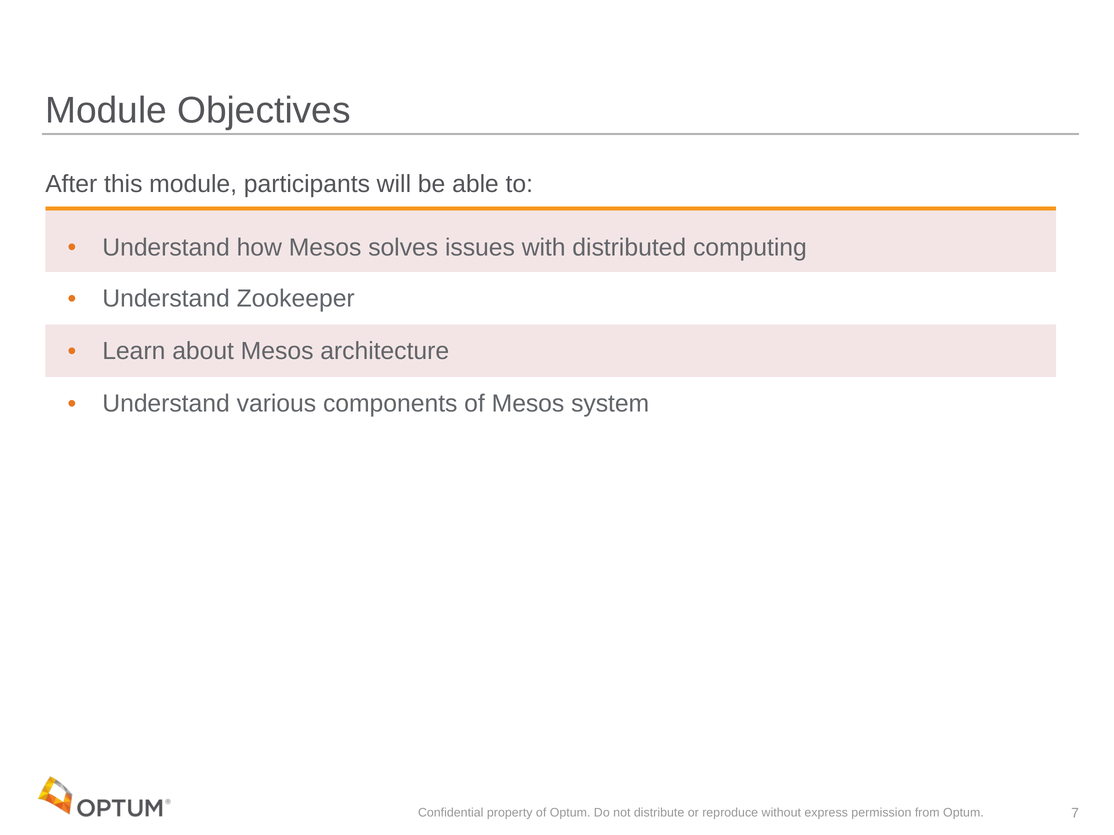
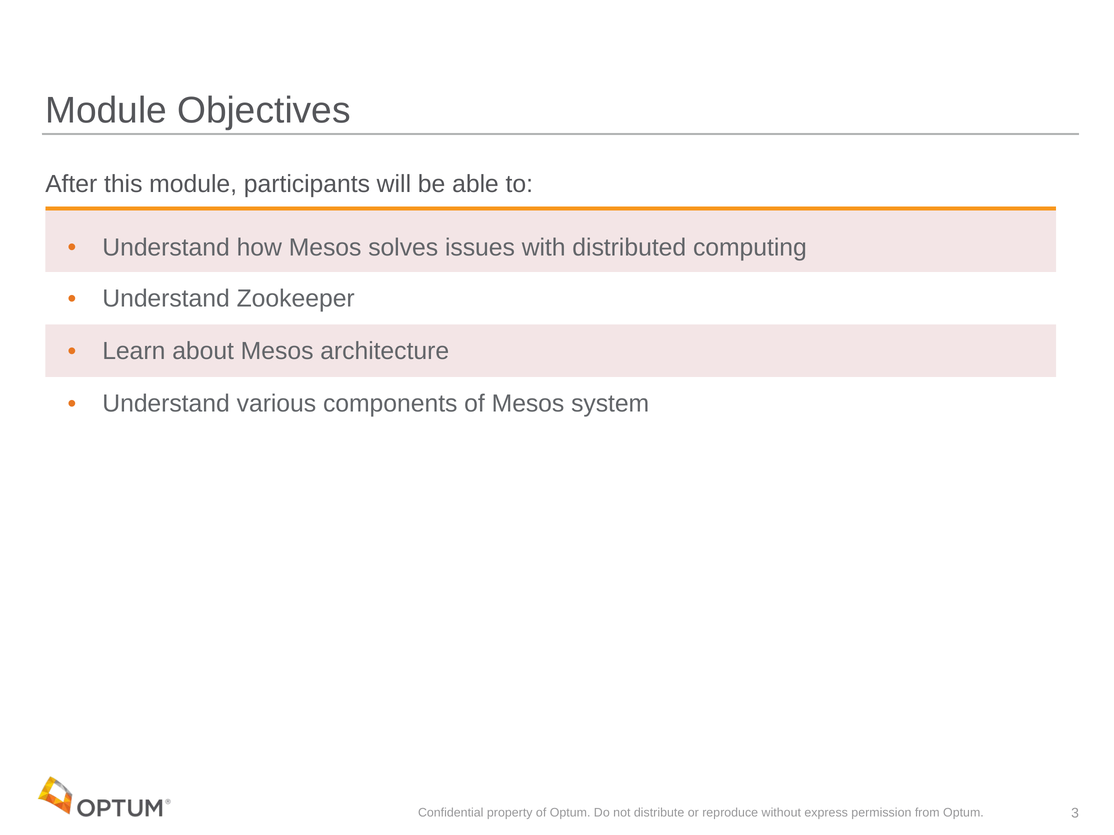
7: 7 -> 3
